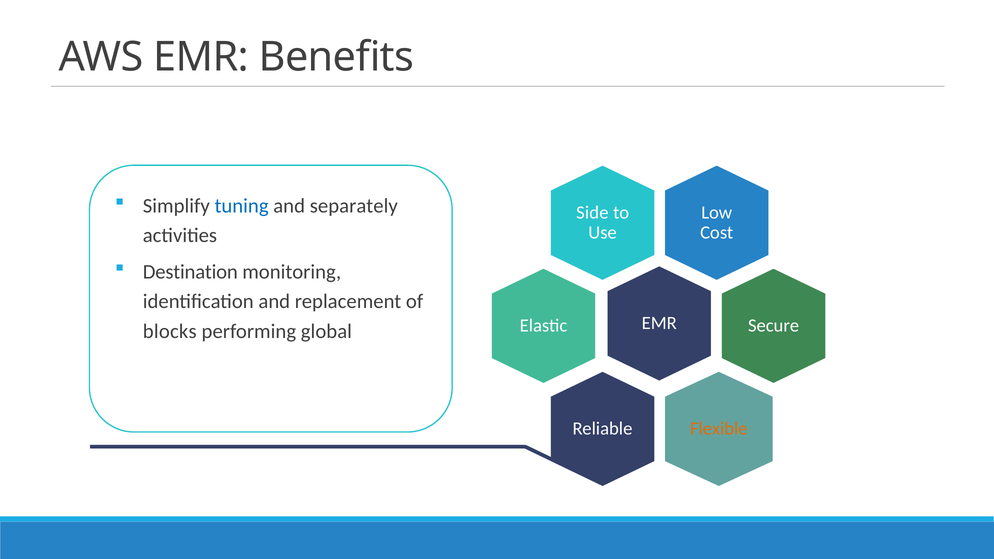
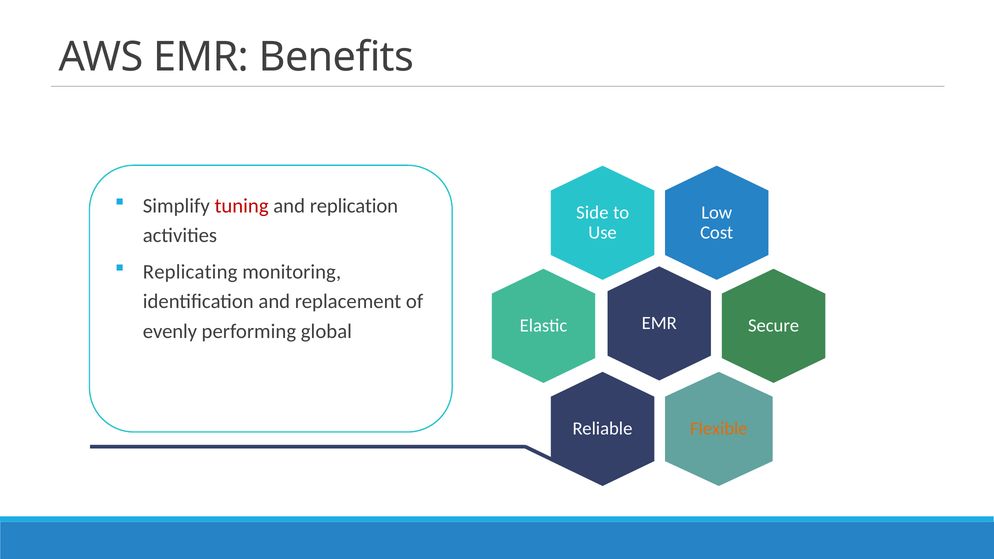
tuning colour: blue -> red
separately: separately -> replication
Destination: Destination -> Replicating
blocks: blocks -> evenly
